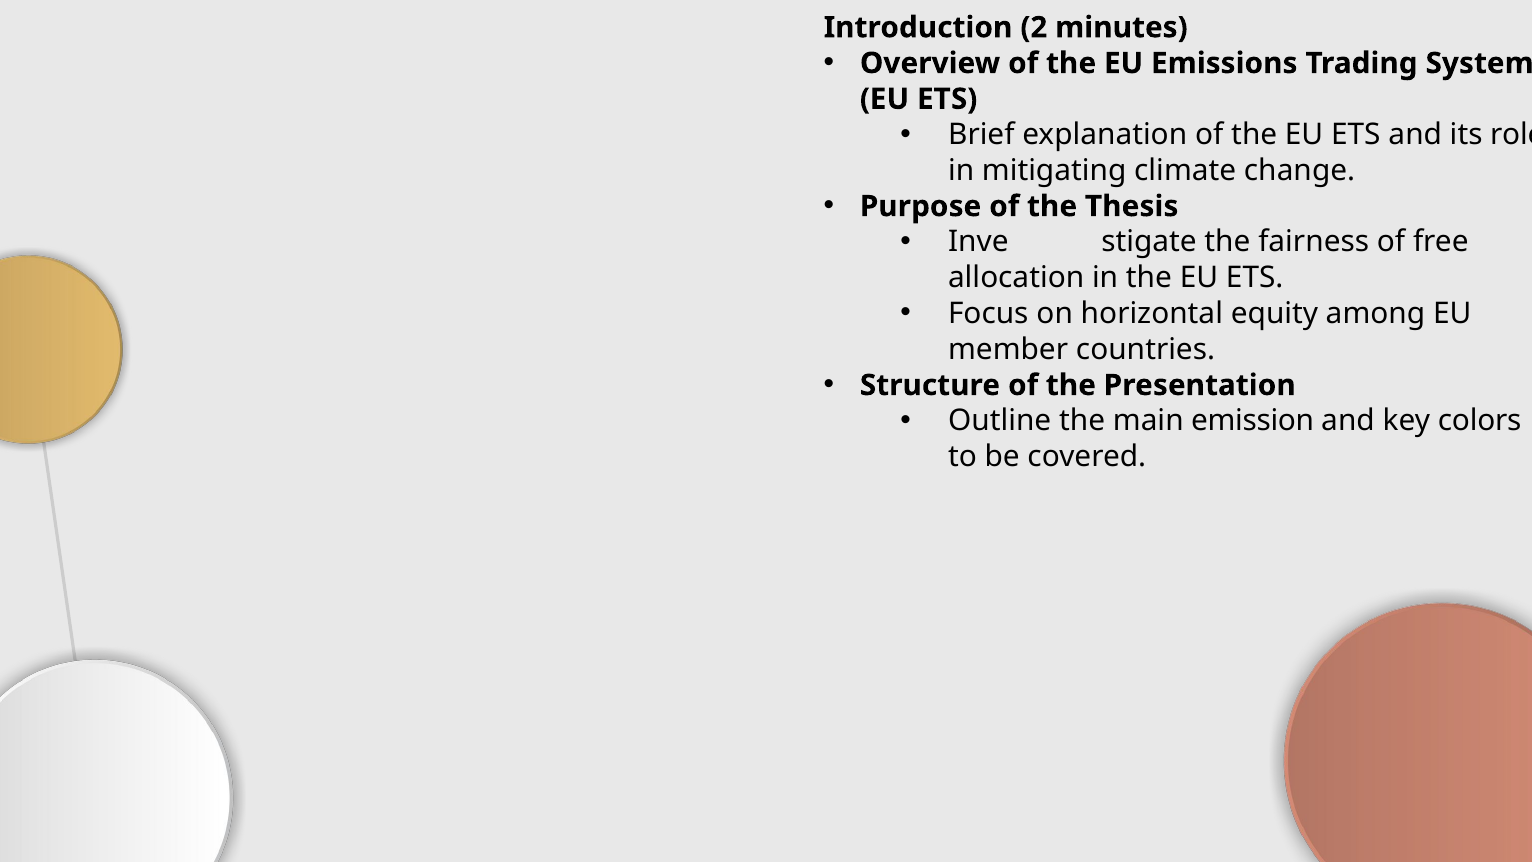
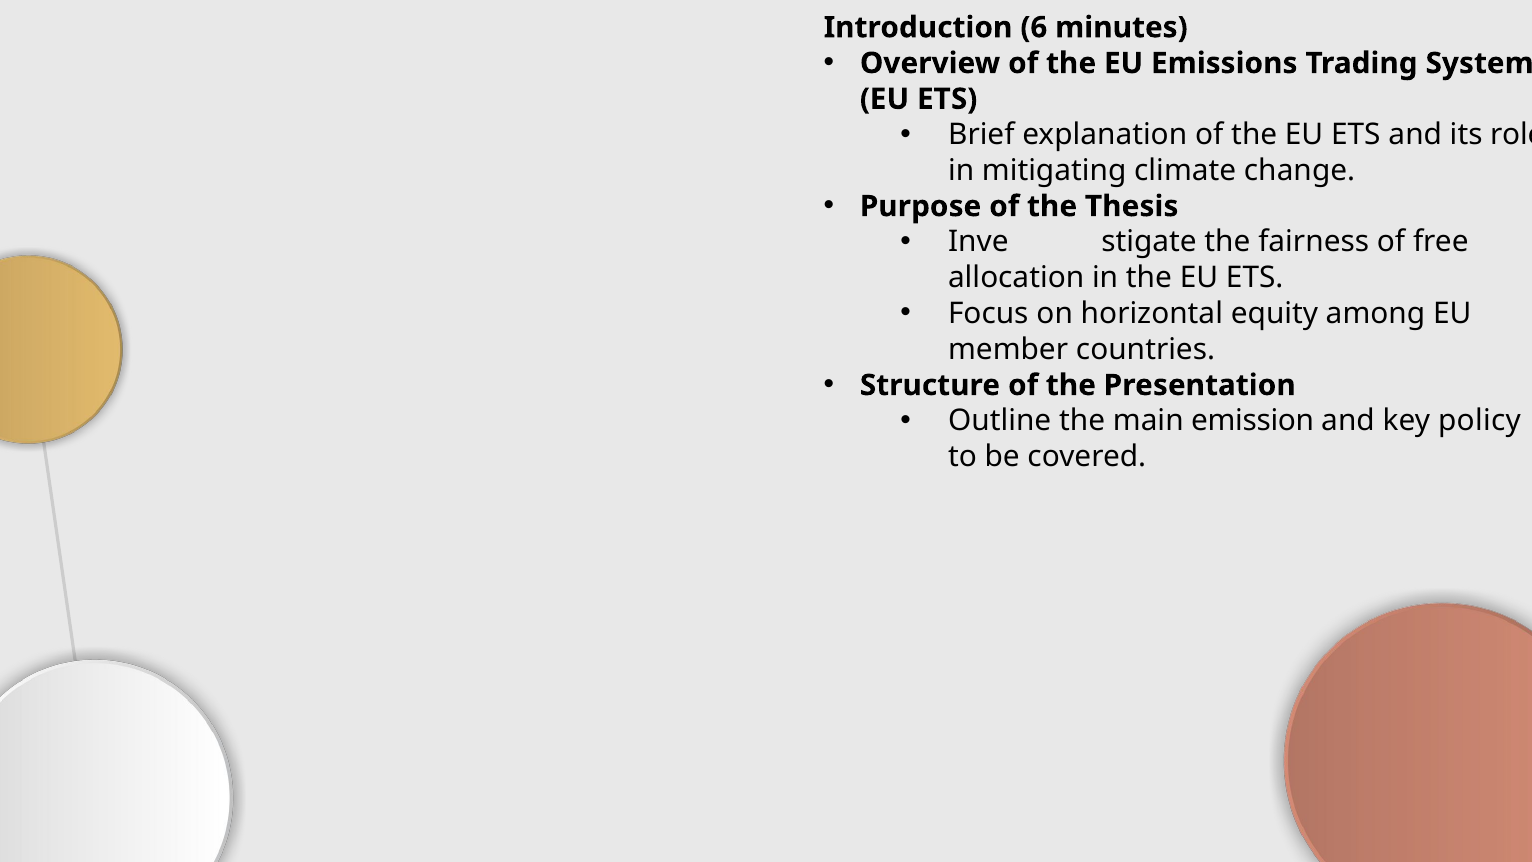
2: 2 -> 6
colors: colors -> policy
